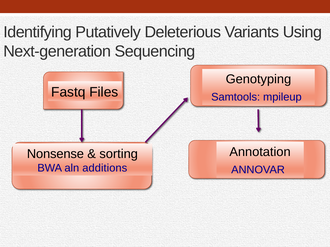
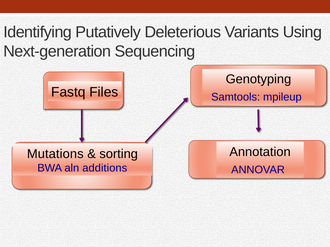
Nonsense: Nonsense -> Mutations
